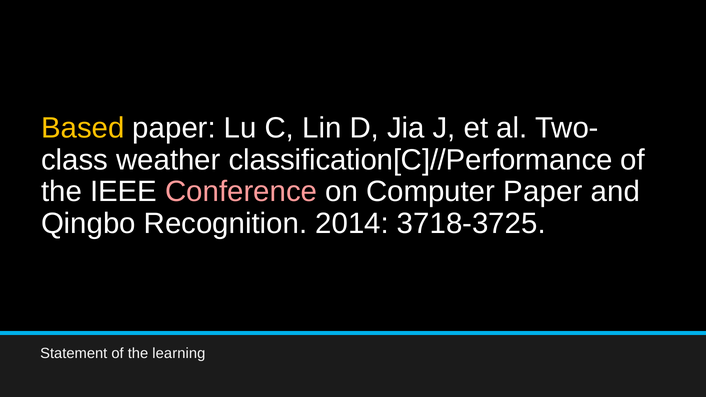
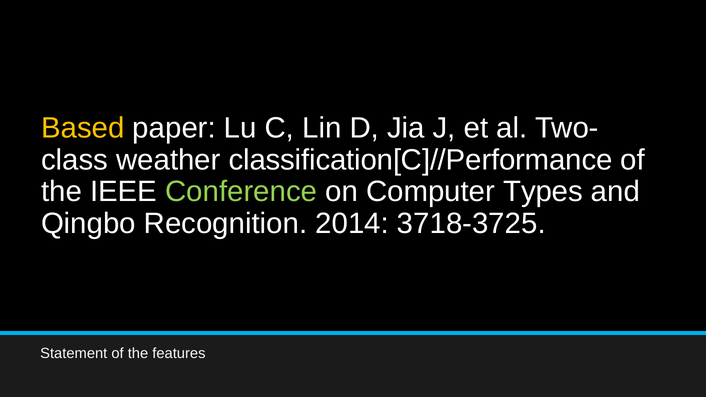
Conference colour: pink -> light green
Computer Paper: Paper -> Types
learning: learning -> features
